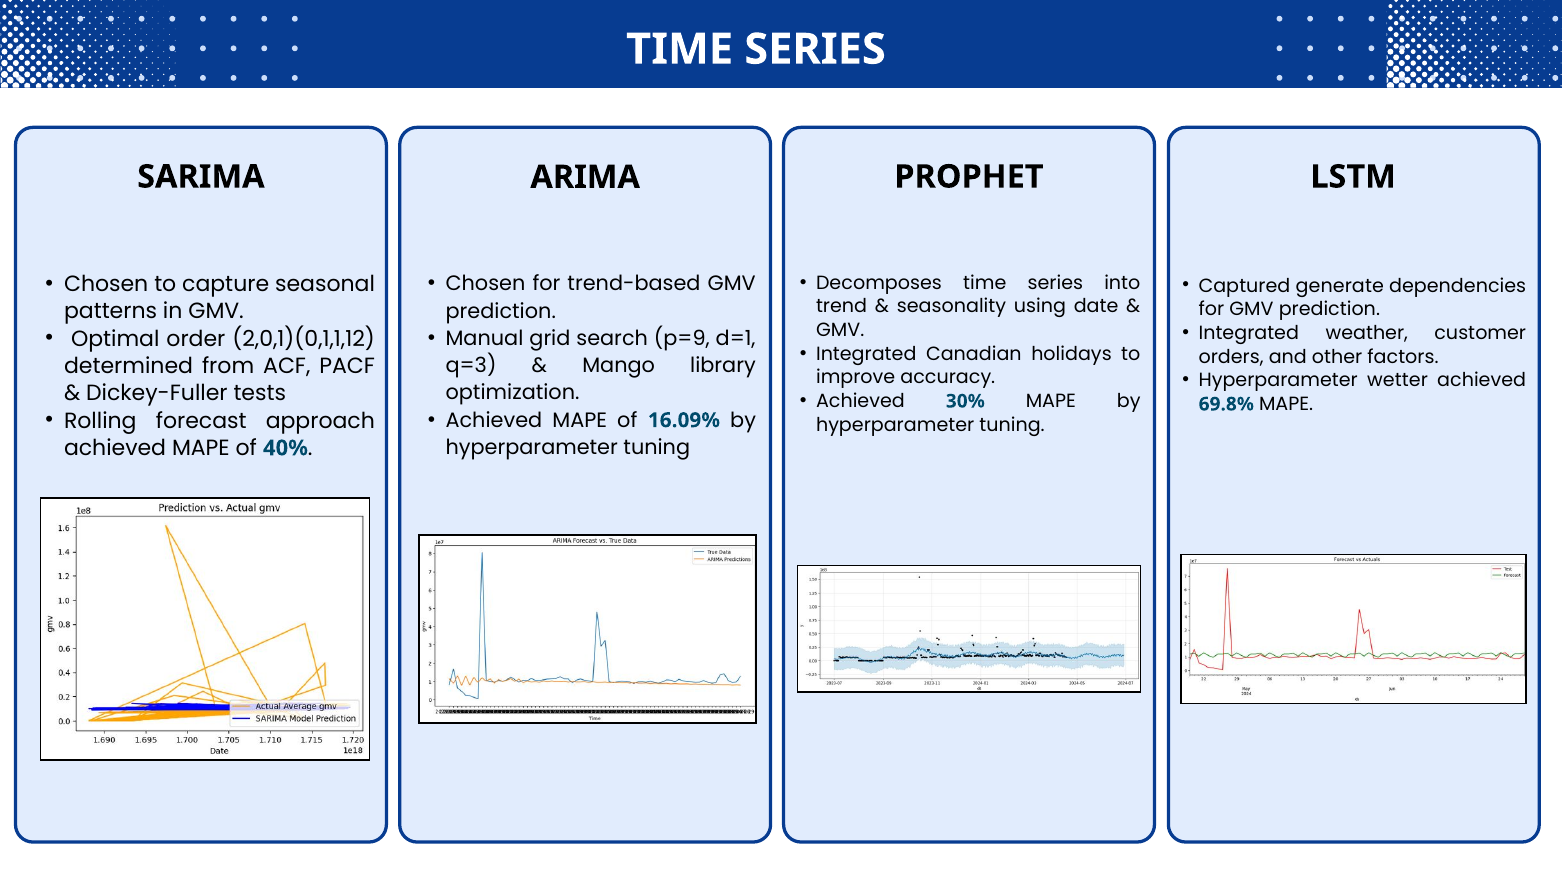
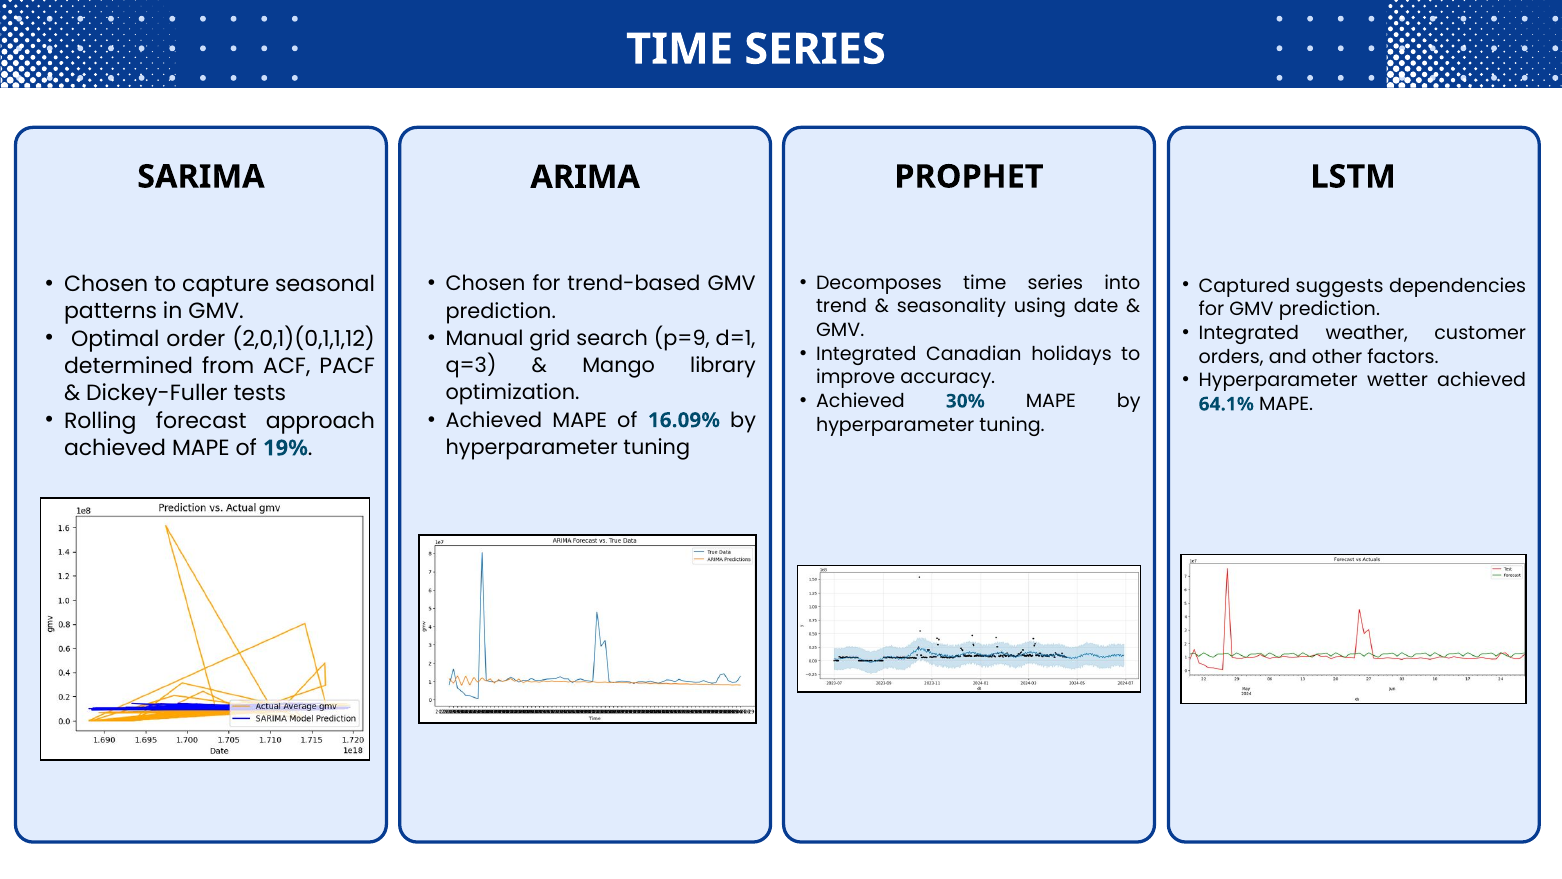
generate: generate -> suggests
69.8%: 69.8% -> 64.1%
40%: 40% -> 19%
